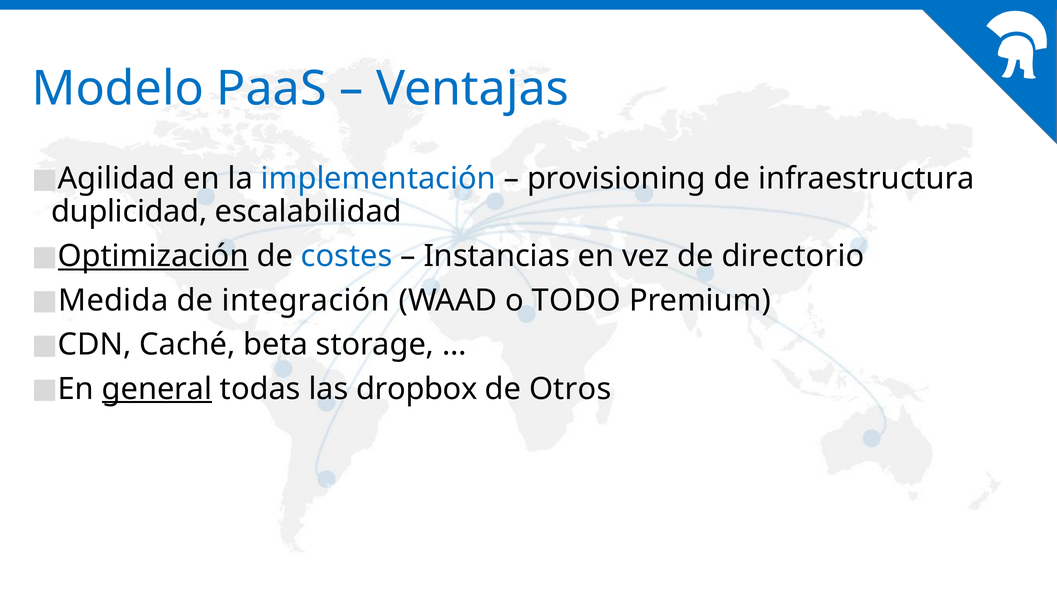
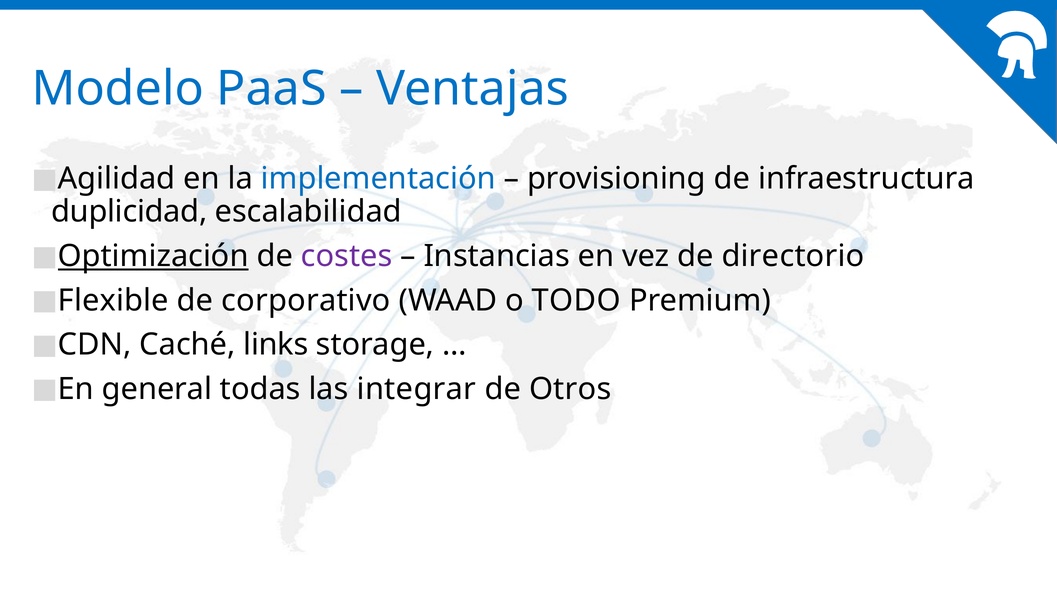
costes colour: blue -> purple
Medida: Medida -> Flexible
integración: integración -> corporativo
beta: beta -> links
general underline: present -> none
dropbox: dropbox -> integrar
